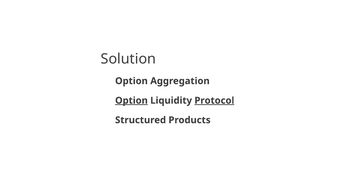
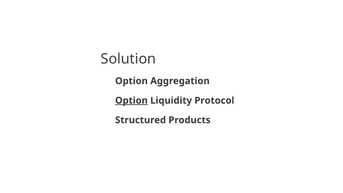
Protocol underline: present -> none
